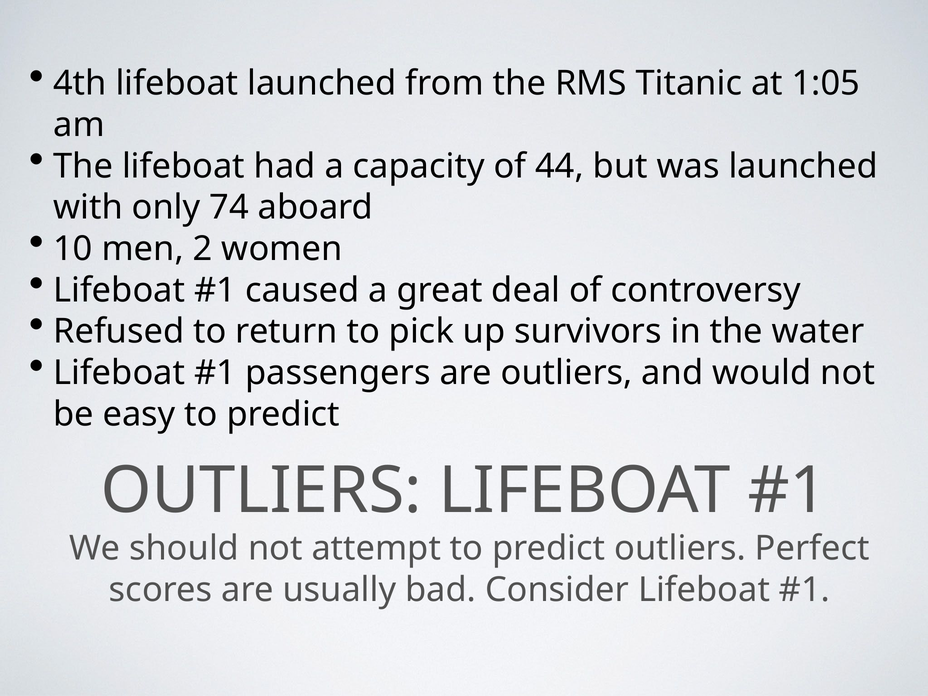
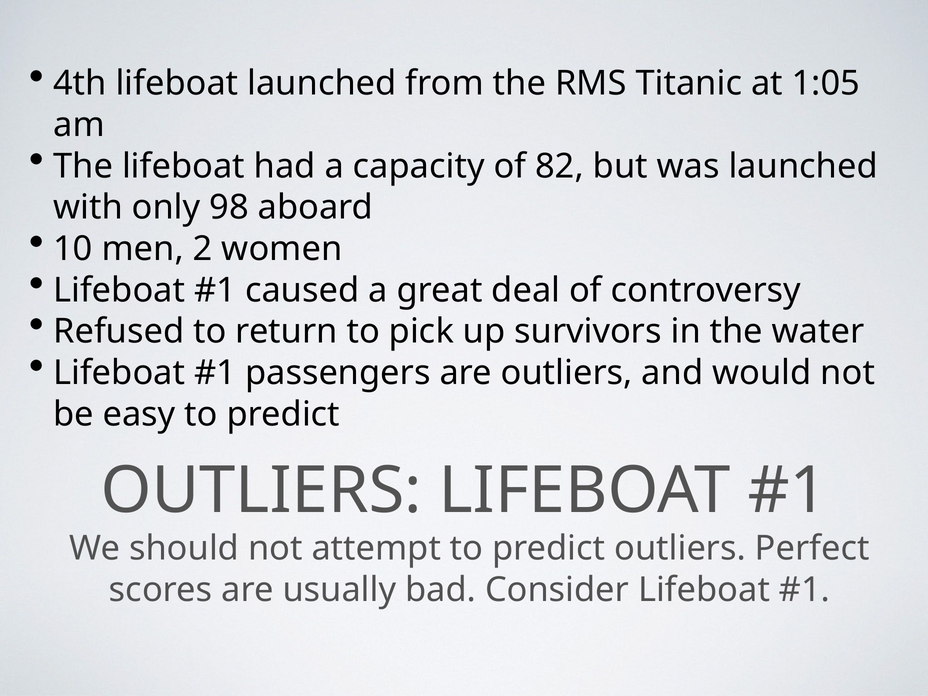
44: 44 -> 82
74: 74 -> 98
